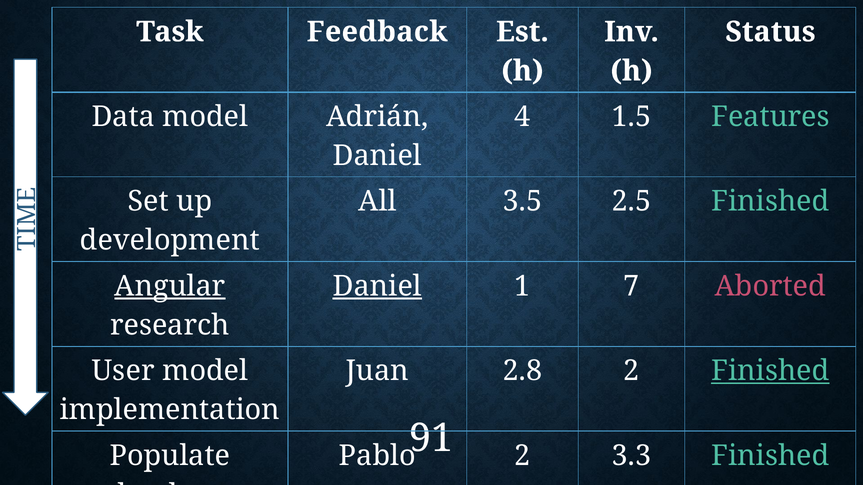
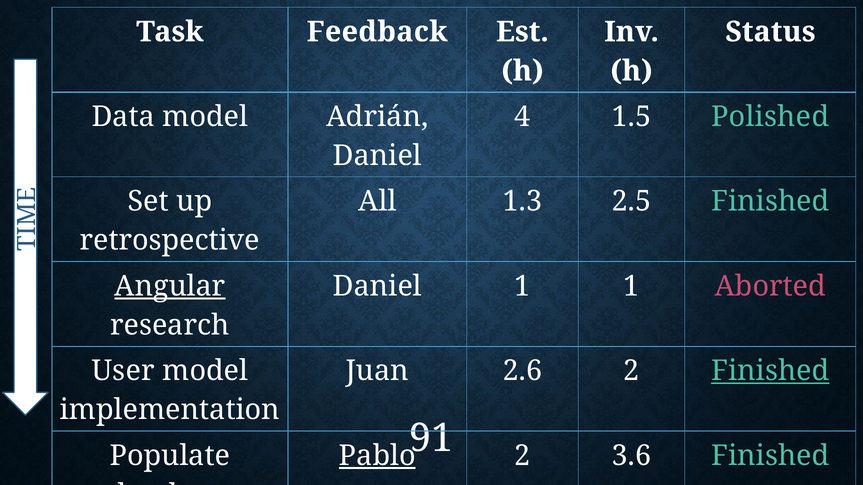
Features: Features -> Polished
3.5: 3.5 -> 1.3
development: development -> retrospective
Daniel at (377, 286) underline: present -> none
1 7: 7 -> 1
2.8: 2.8 -> 2.6
Pablo underline: none -> present
3.3: 3.3 -> 3.6
